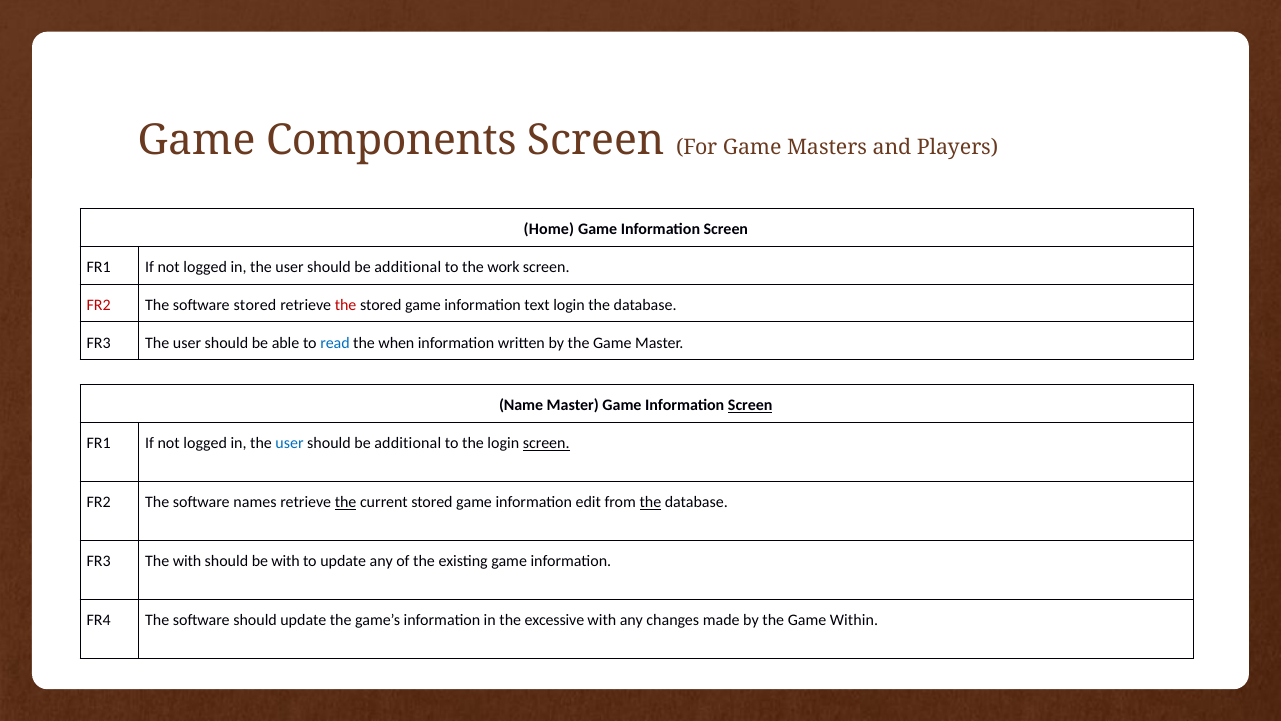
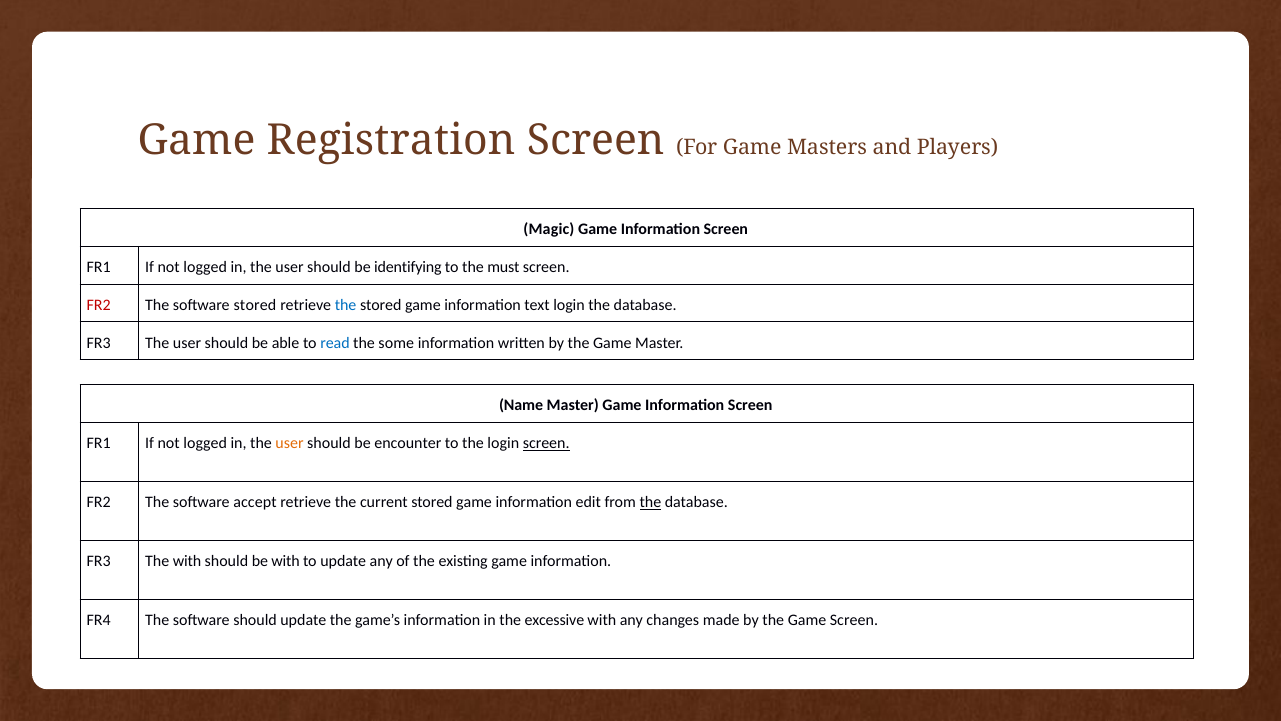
Components: Components -> Registration
Home: Home -> Magic
additional at (408, 267): additional -> identifying
work: work -> must
the at (346, 305) colour: red -> blue
when: when -> some
Screen at (750, 405) underline: present -> none
user at (290, 443) colour: blue -> orange
additional at (408, 443): additional -> encounter
names: names -> accept
the at (346, 502) underline: present -> none
Game Within: Within -> Screen
